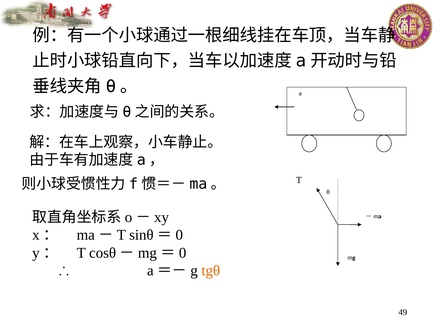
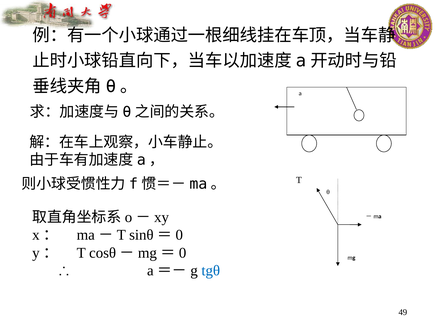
tgθ colour: orange -> blue
